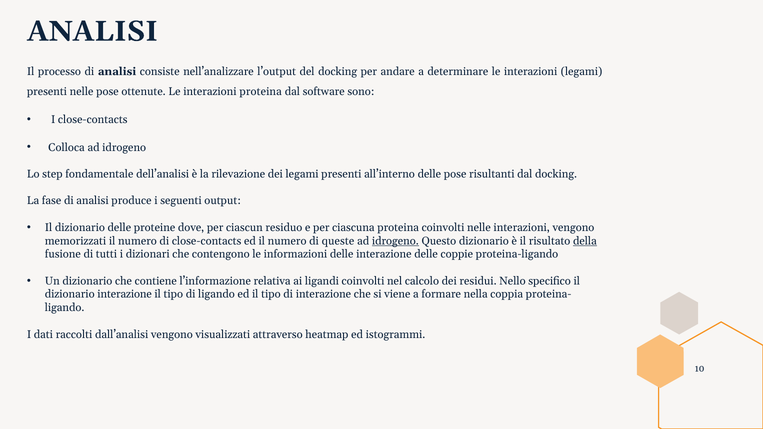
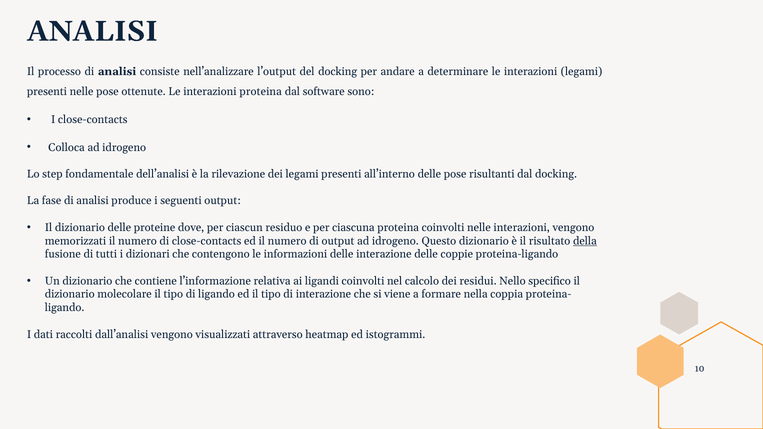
di queste: queste -> output
idrogeno at (395, 241) underline: present -> none
dizionario interazione: interazione -> molecolare
